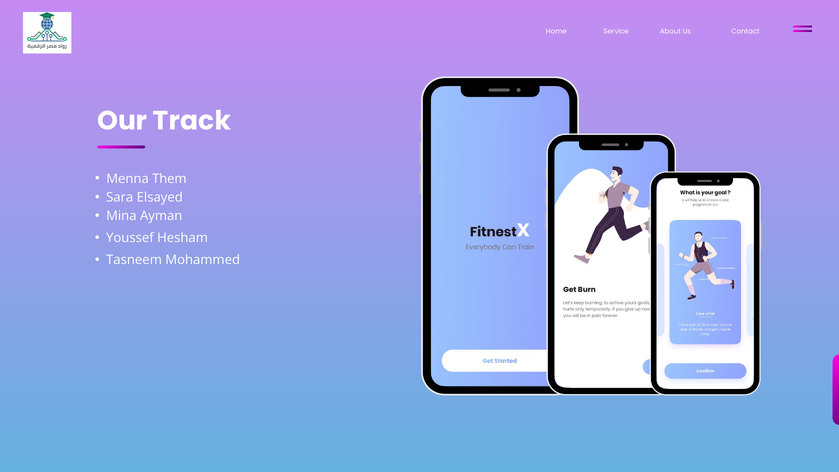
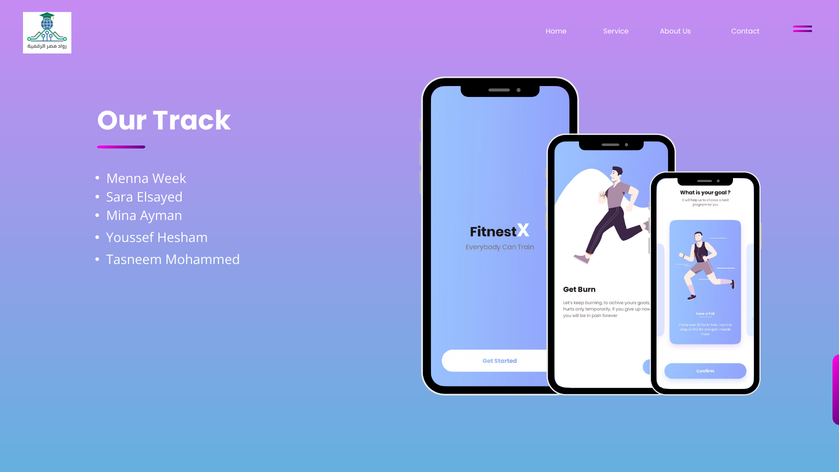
Them: Them -> Week
